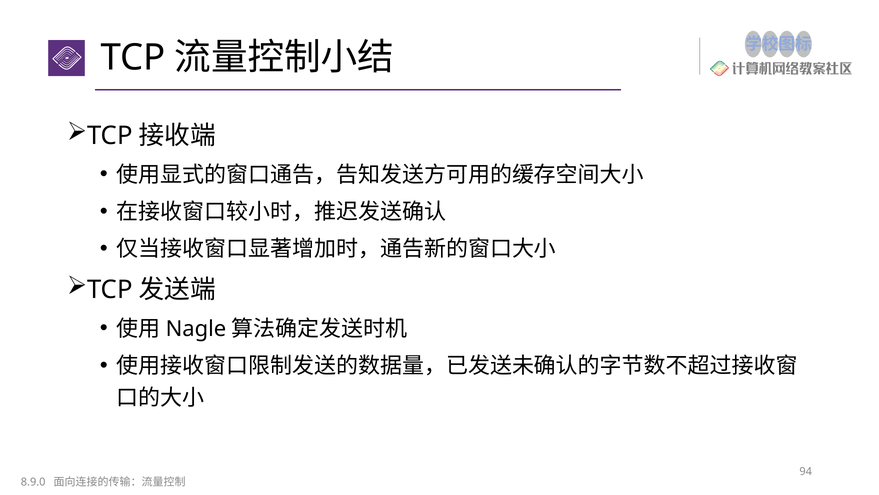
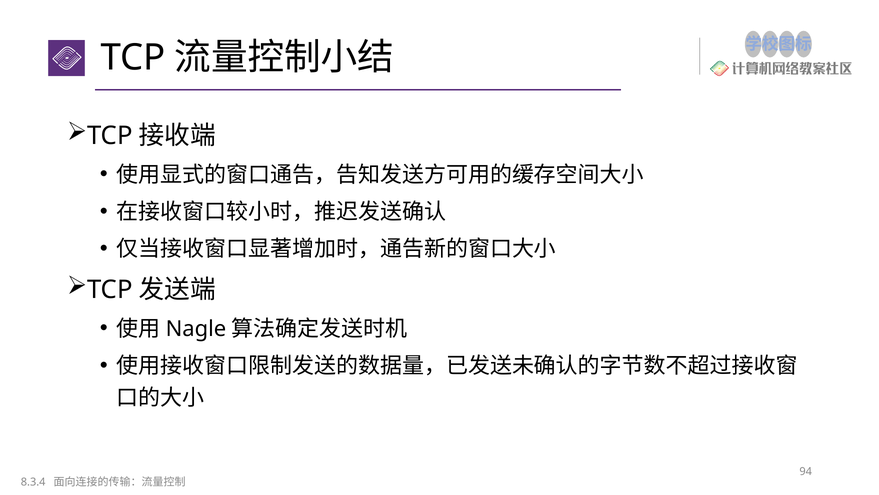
8.9.0: 8.9.0 -> 8.3.4
